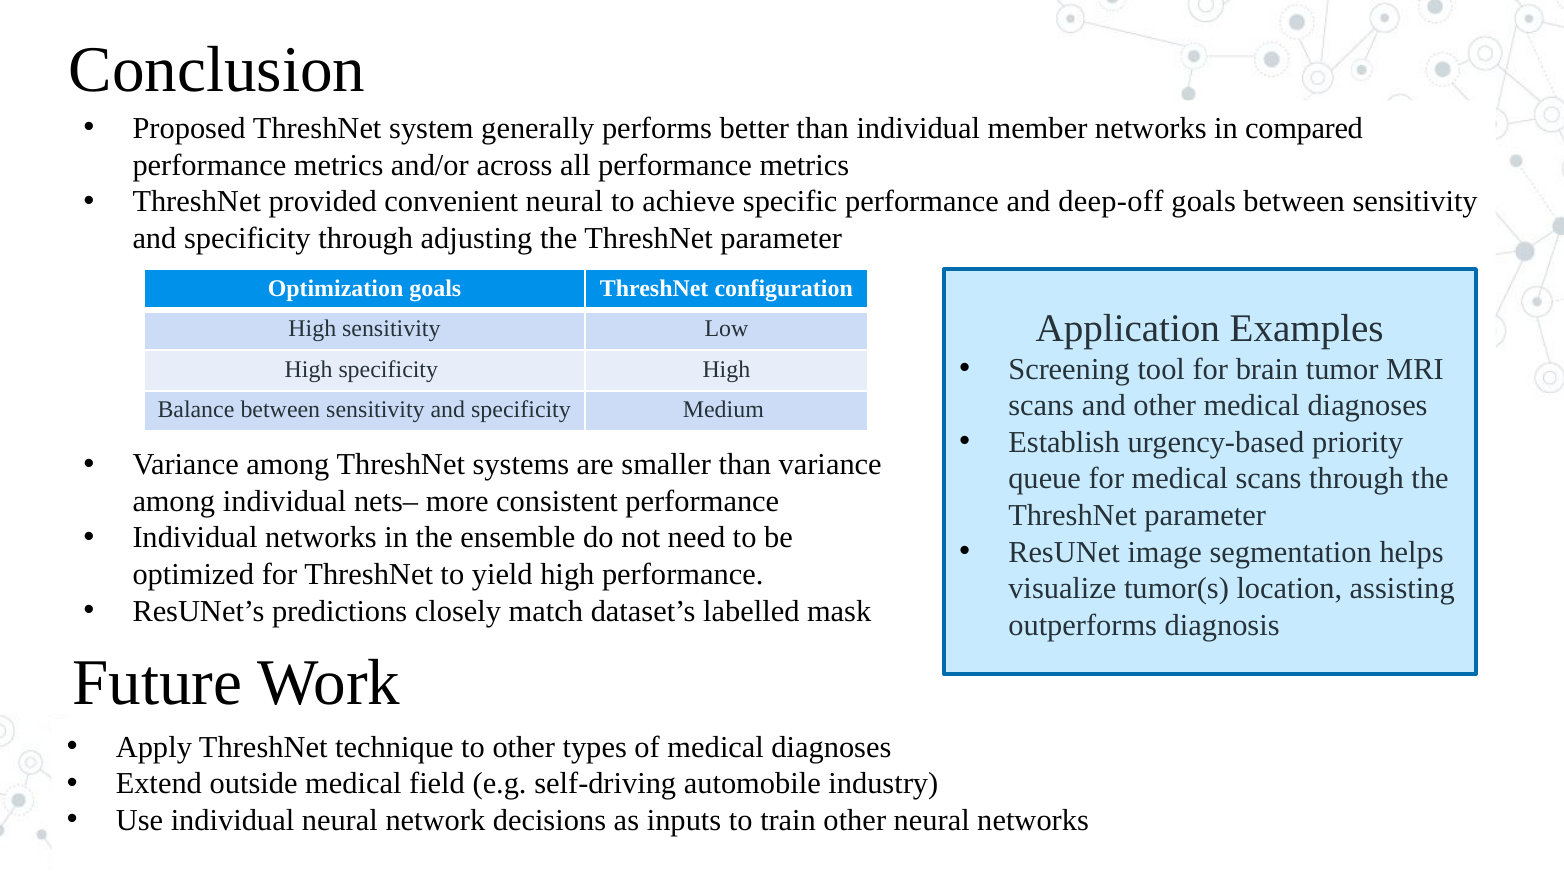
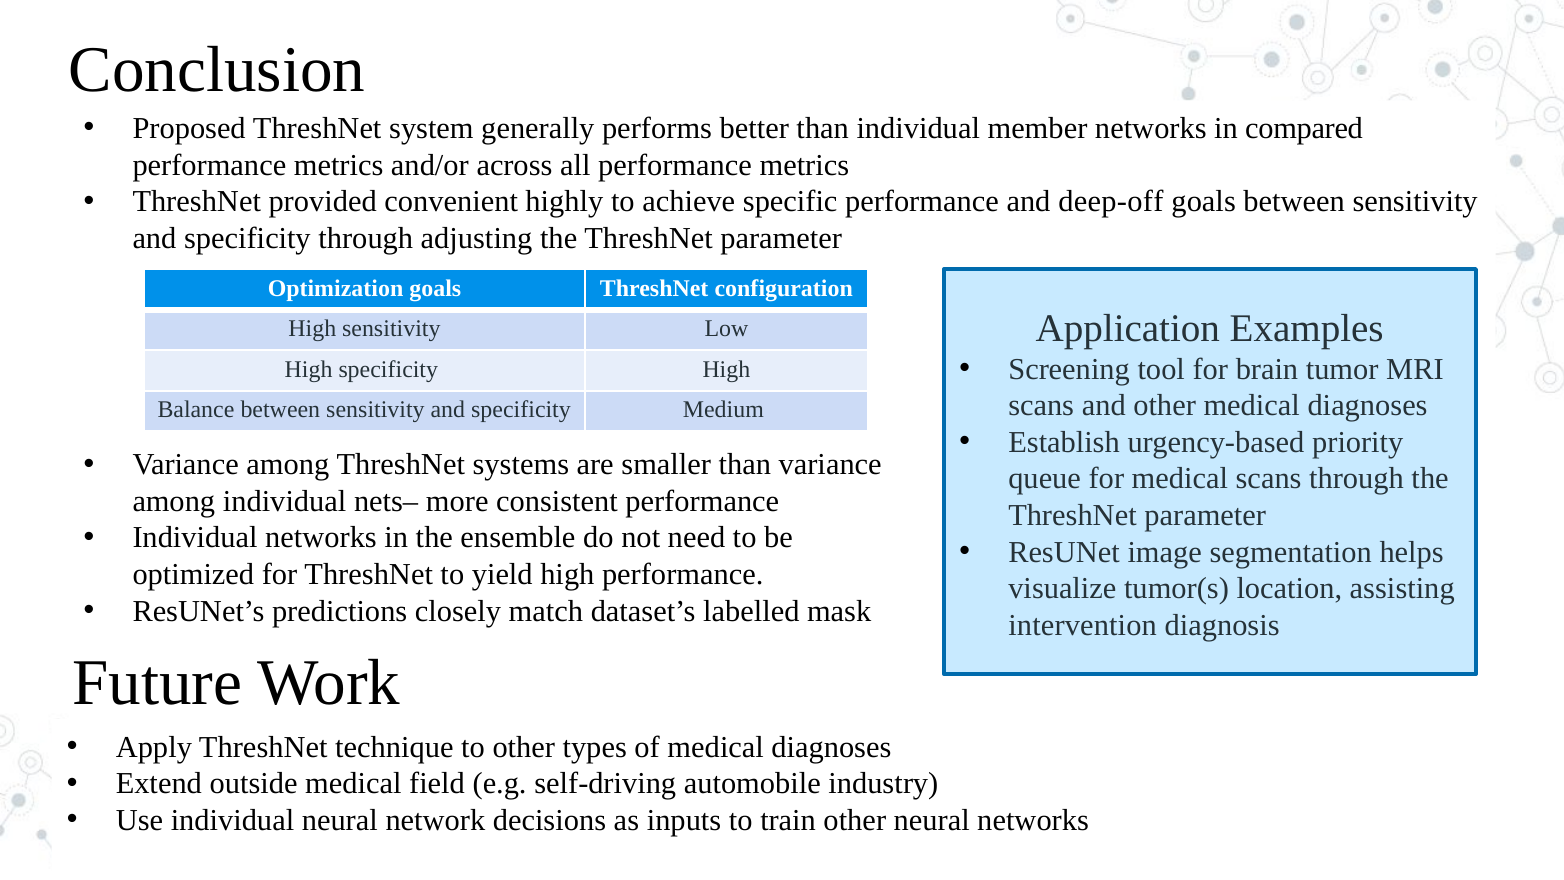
convenient neural: neural -> highly
outperforms: outperforms -> intervention
